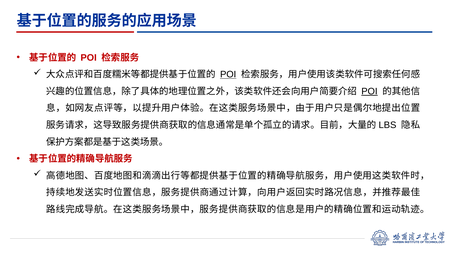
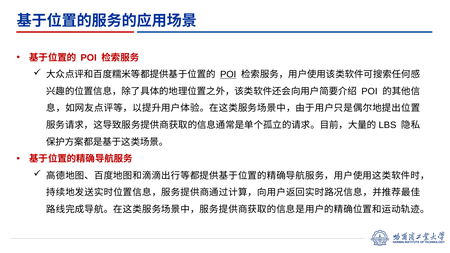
POI at (369, 91) underline: present -> none
